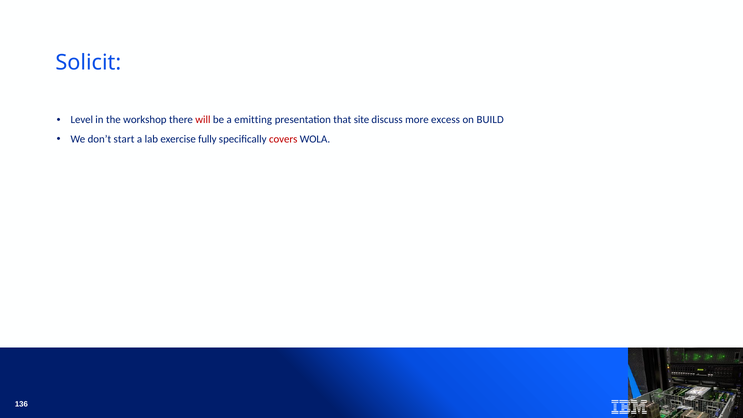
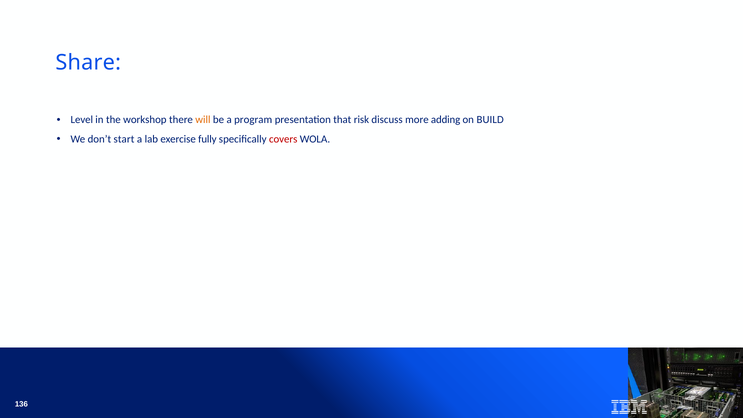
Solicit: Solicit -> Share
will colour: red -> orange
emitting: emitting -> program
site: site -> risk
excess: excess -> adding
